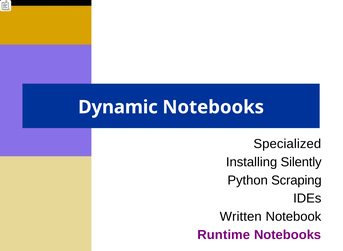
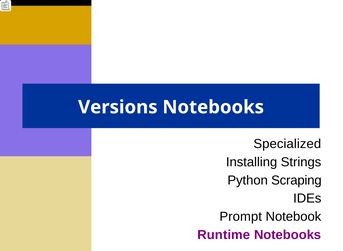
Dynamic: Dynamic -> Versions
Silently: Silently -> Strings
Written: Written -> Prompt
